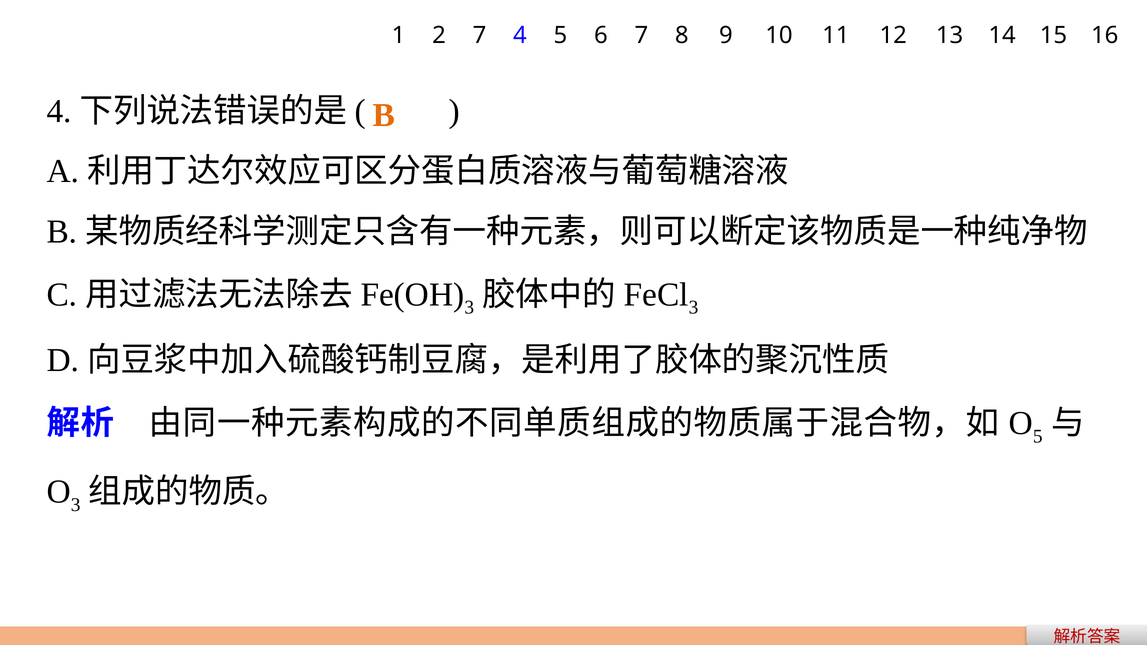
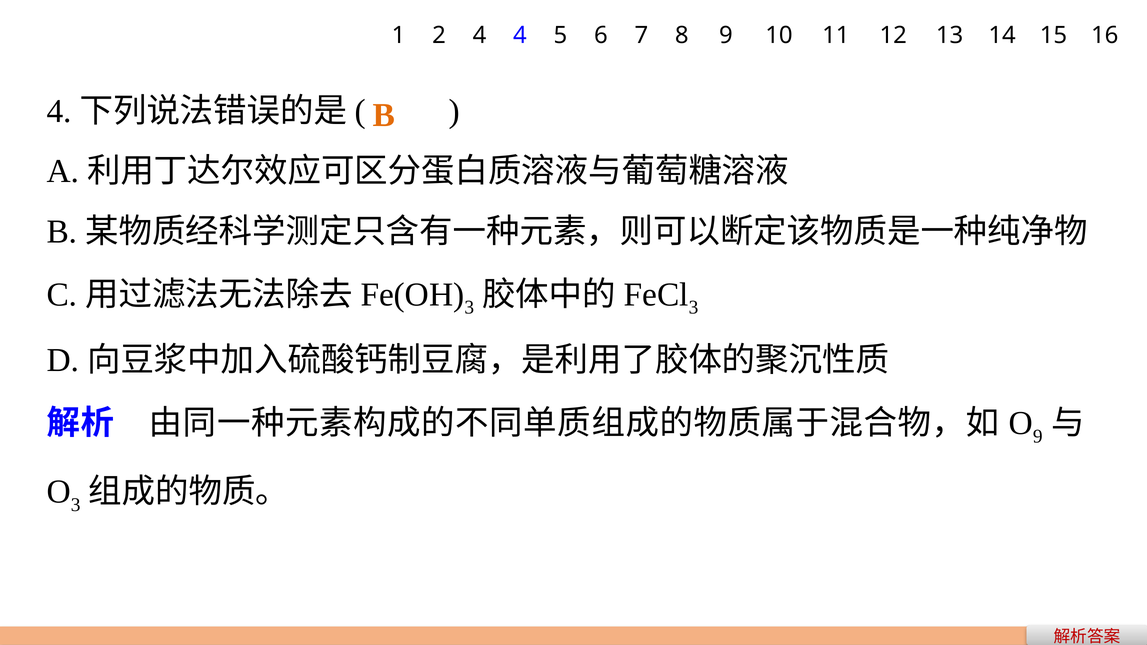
2 7: 7 -> 4
5 at (1038, 437): 5 -> 9
